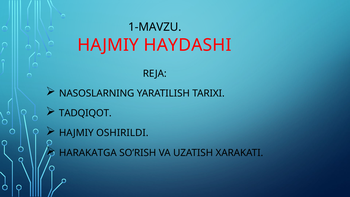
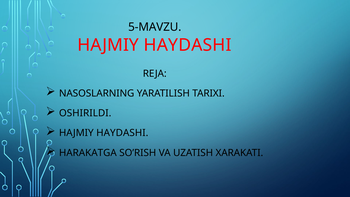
1-MAVZU: 1-MAVZU -> 5-MAVZU
TADQIQOT: TADQIQOT -> OSHIRILDI
OSHIRILDI at (122, 133): OSHIRILDI -> HAYDASHI
